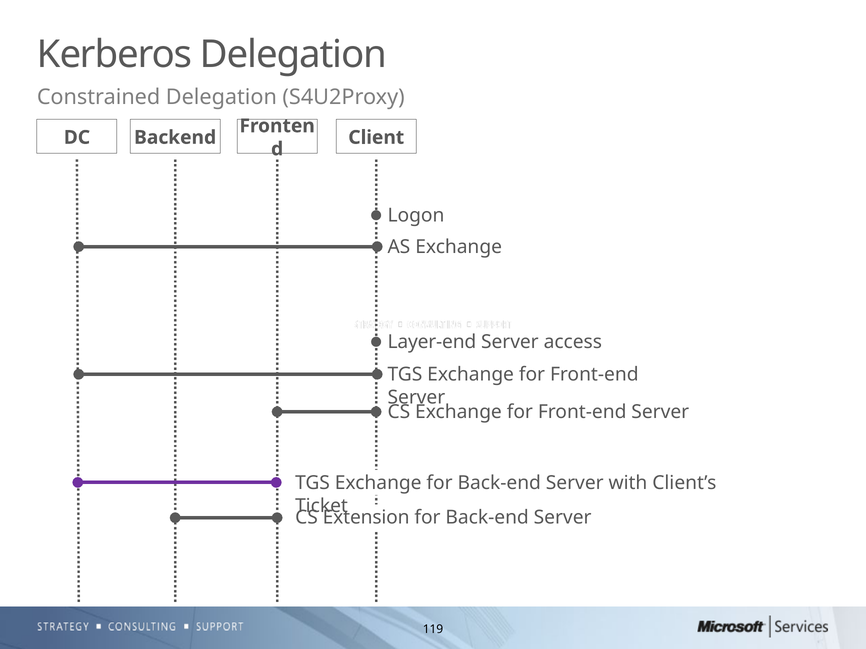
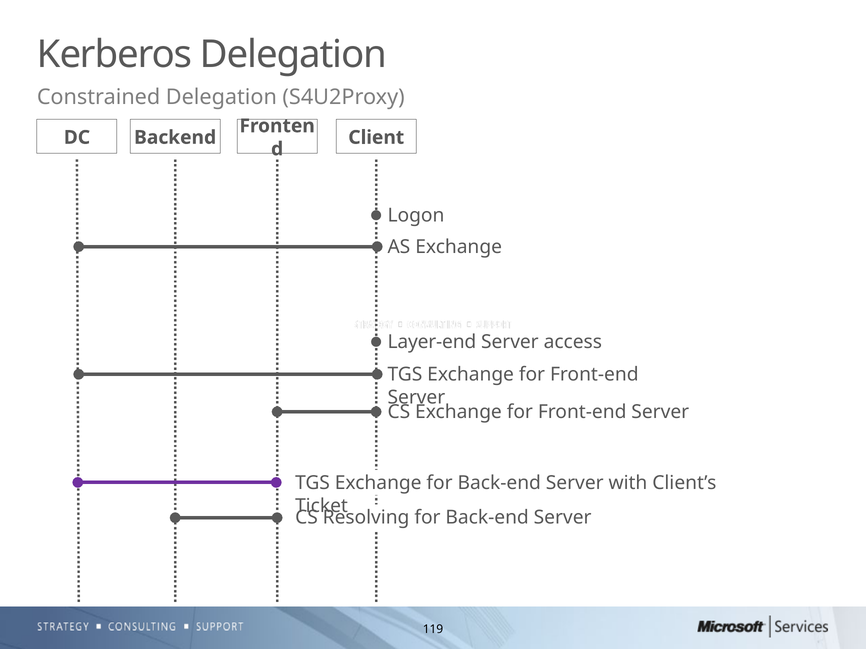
Extension: Extension -> Resolving
